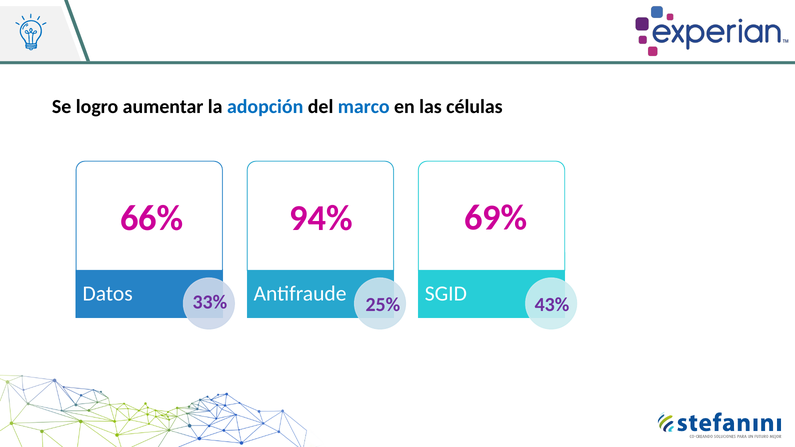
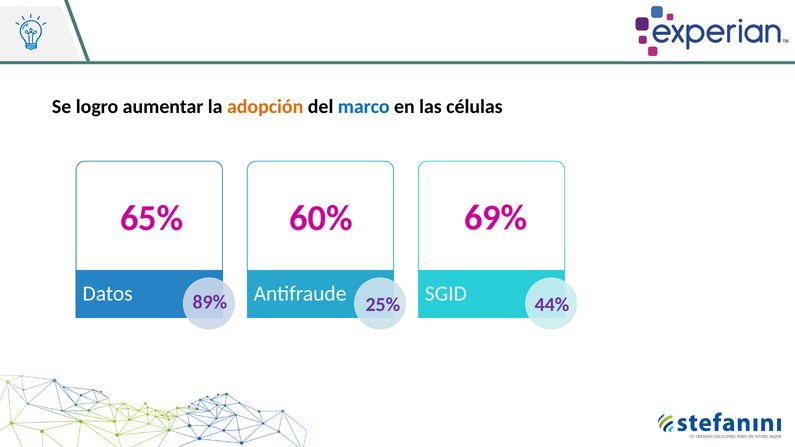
adopción colour: blue -> orange
66%: 66% -> 65%
94%: 94% -> 60%
33%: 33% -> 89%
43%: 43% -> 44%
